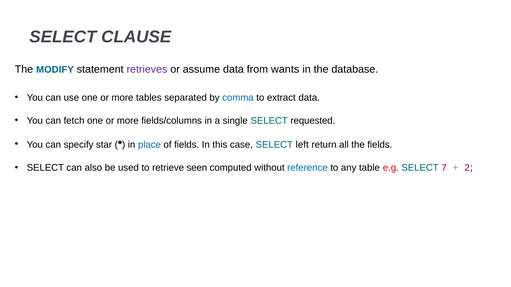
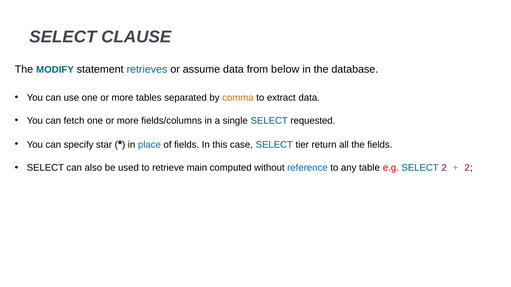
retrieves colour: purple -> blue
wants: wants -> below
comma colour: blue -> orange
left: left -> tier
seen: seen -> main
SELECT 7: 7 -> 2
